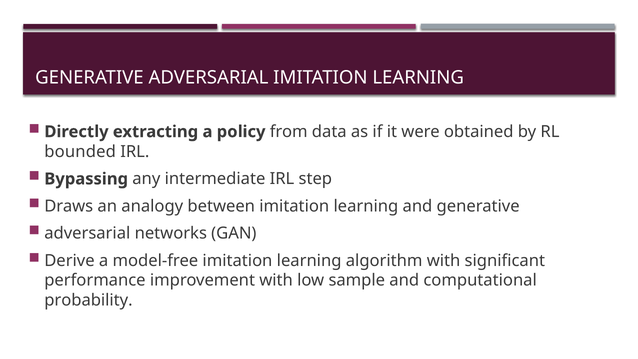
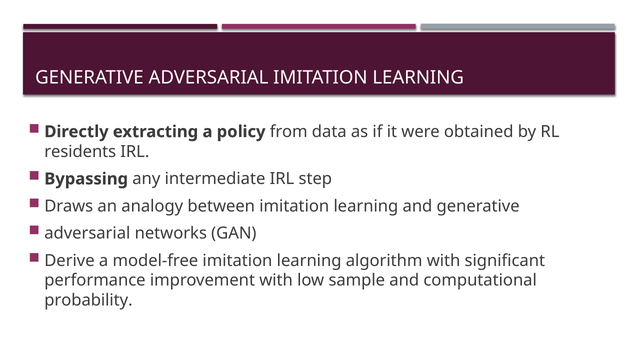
bounded: bounded -> residents
